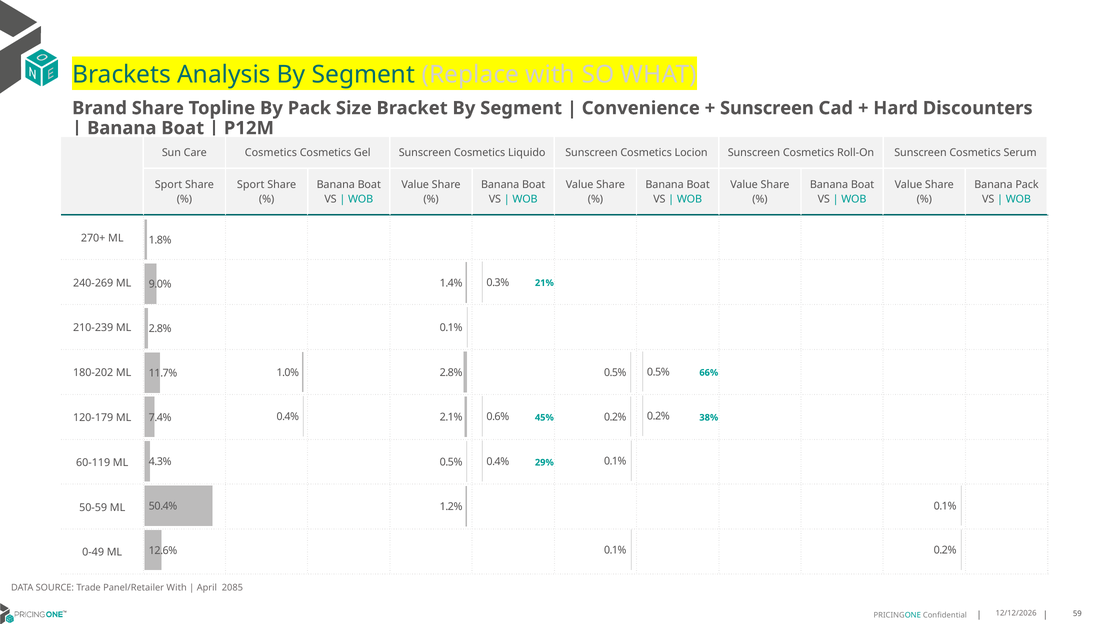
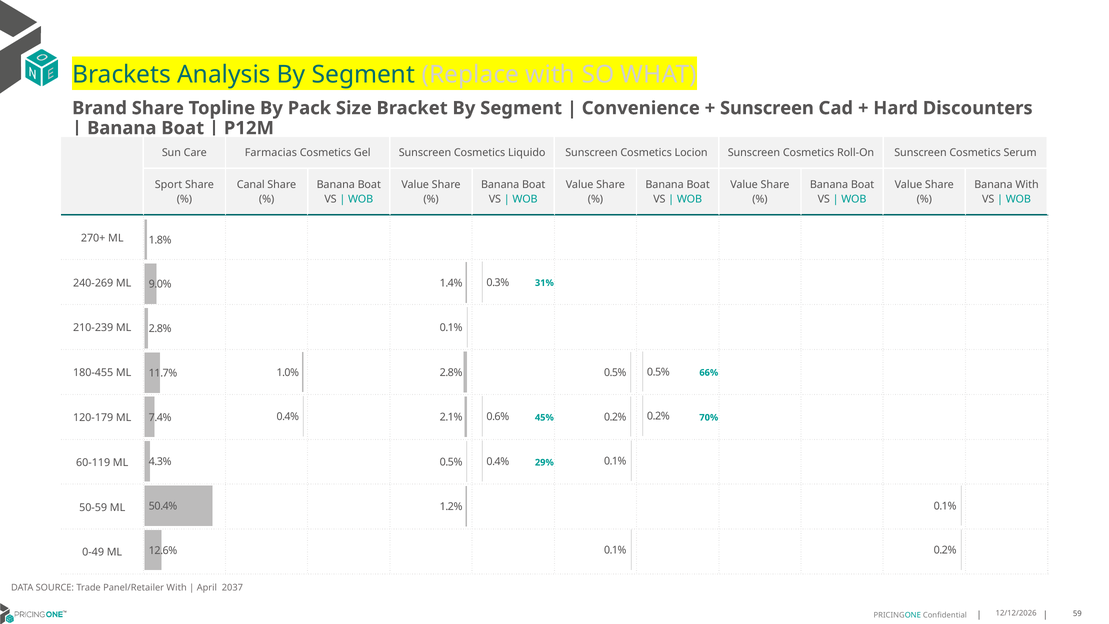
Care Cosmetics: Cosmetics -> Farmacias
Sport at (251, 185): Sport -> Canal
Banana Pack: Pack -> With
21%: 21% -> 31%
180-202: 180-202 -> 180-455
38%: 38% -> 70%
2085: 2085 -> 2037
